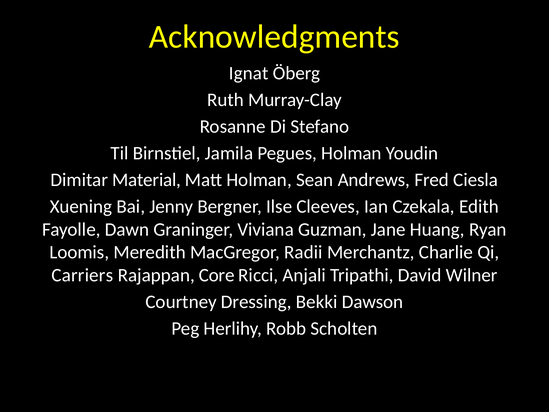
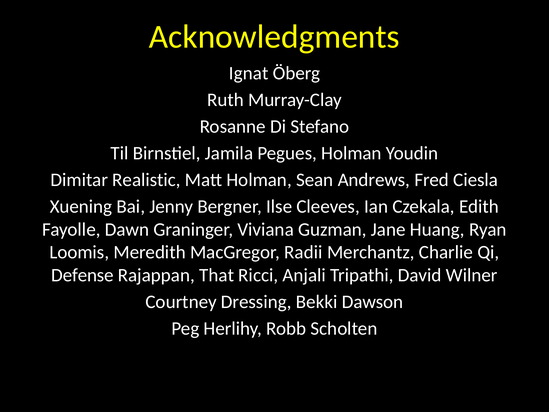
Material: Material -> Realistic
Carriers: Carriers -> Defense
Core: Core -> That
